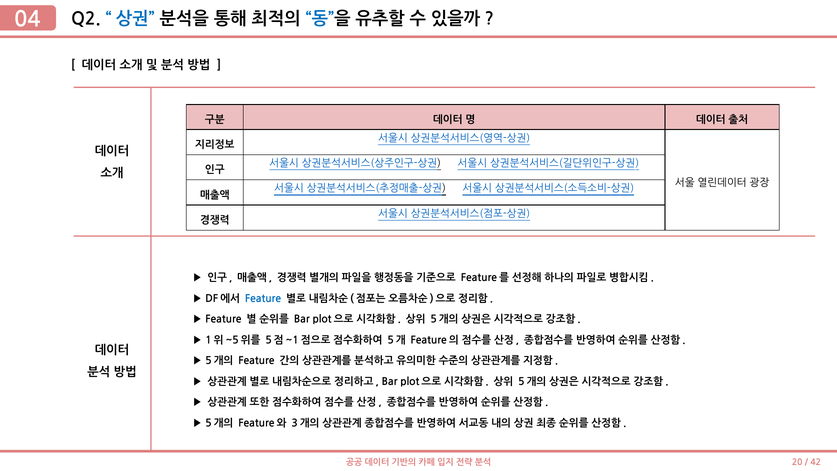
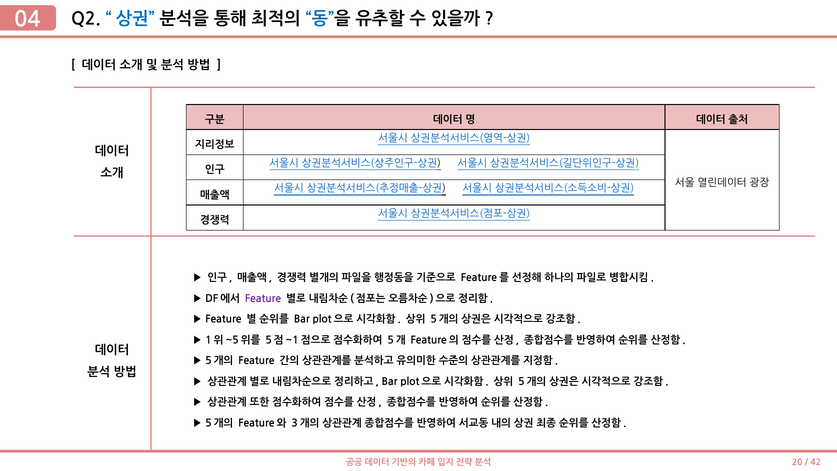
Feature at (263, 299) colour: blue -> purple
